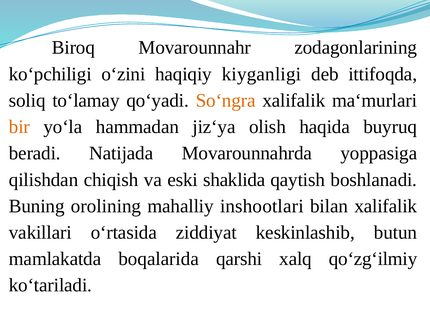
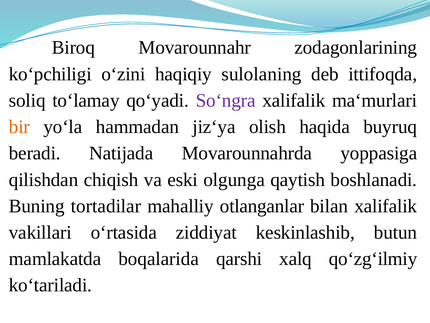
kiyganligi: kiyganligi -> sulolaning
So‘ngra colour: orange -> purple
shaklida: shaklida -> olgunga
orolining: orolining -> tortadilar
inshootlari: inshootlari -> otlanganlar
